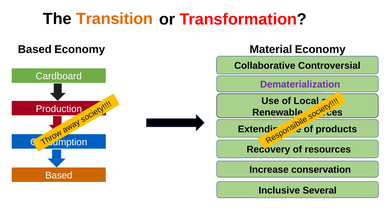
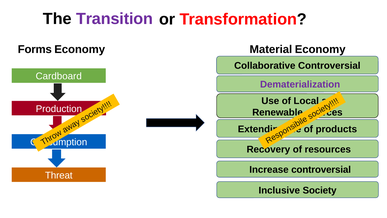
Transition colour: orange -> purple
Based at (35, 49): Based -> Forms
Increase conservation: conservation -> controversial
Based at (59, 175): Based -> Threat
Several: Several -> Society
